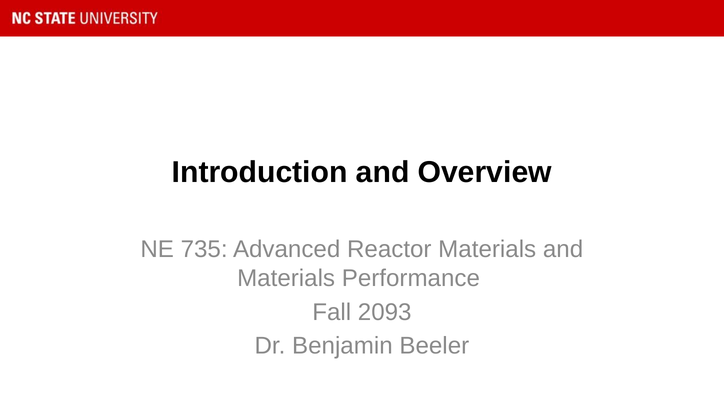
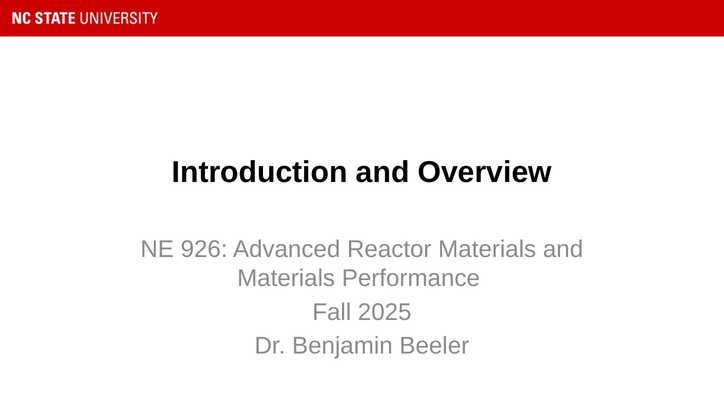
735: 735 -> 926
2093: 2093 -> 2025
